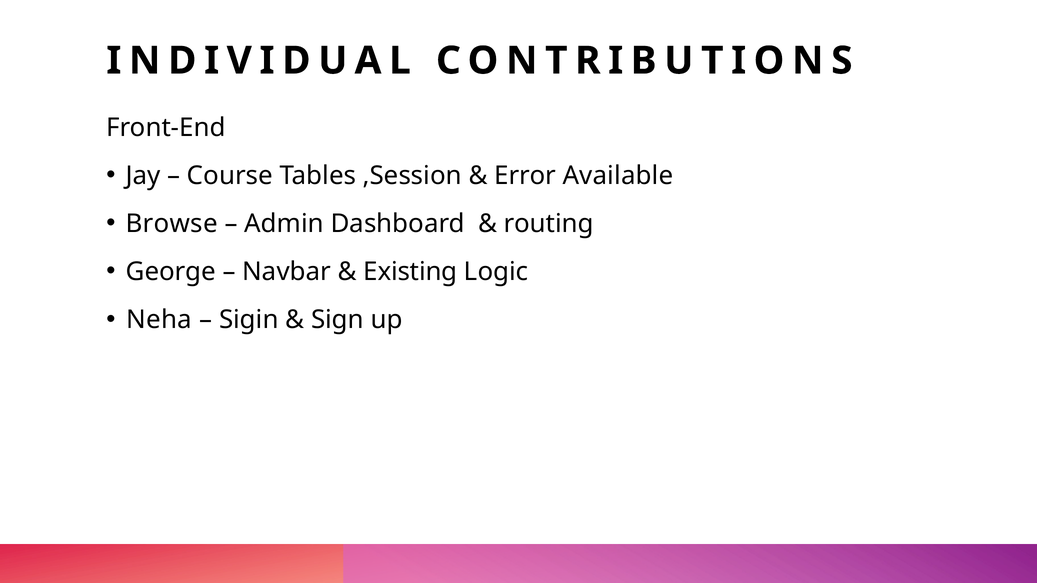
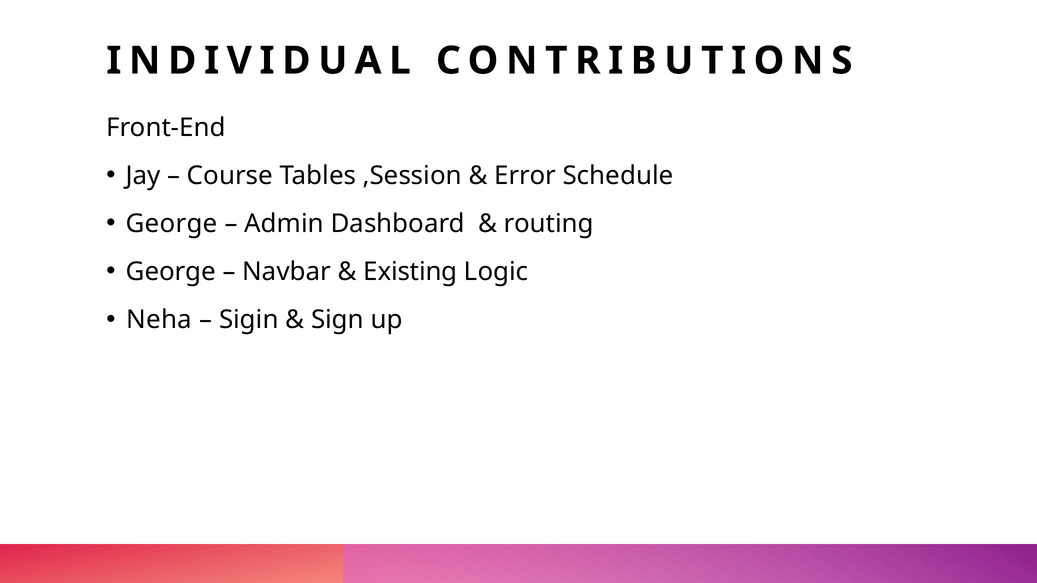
Available: Available -> Schedule
Browse at (172, 224): Browse -> George
